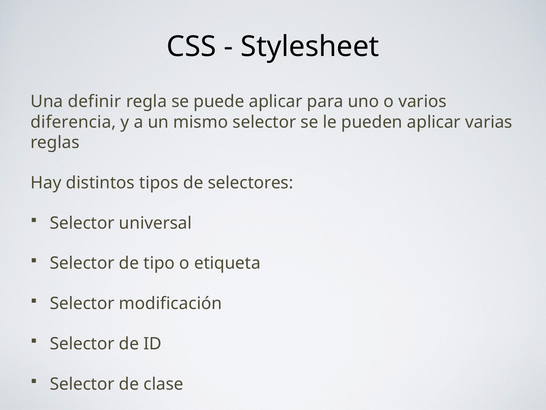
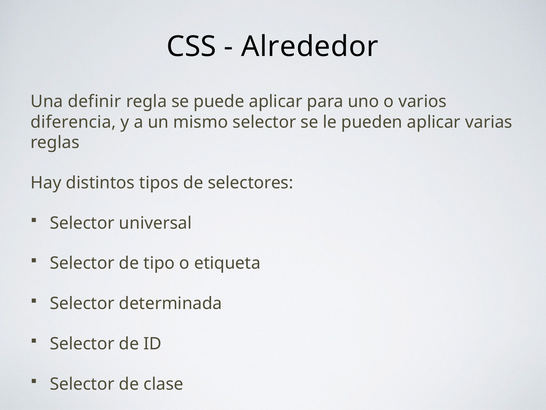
Stylesheet: Stylesheet -> Alrededor
modificación: modificación -> determinada
